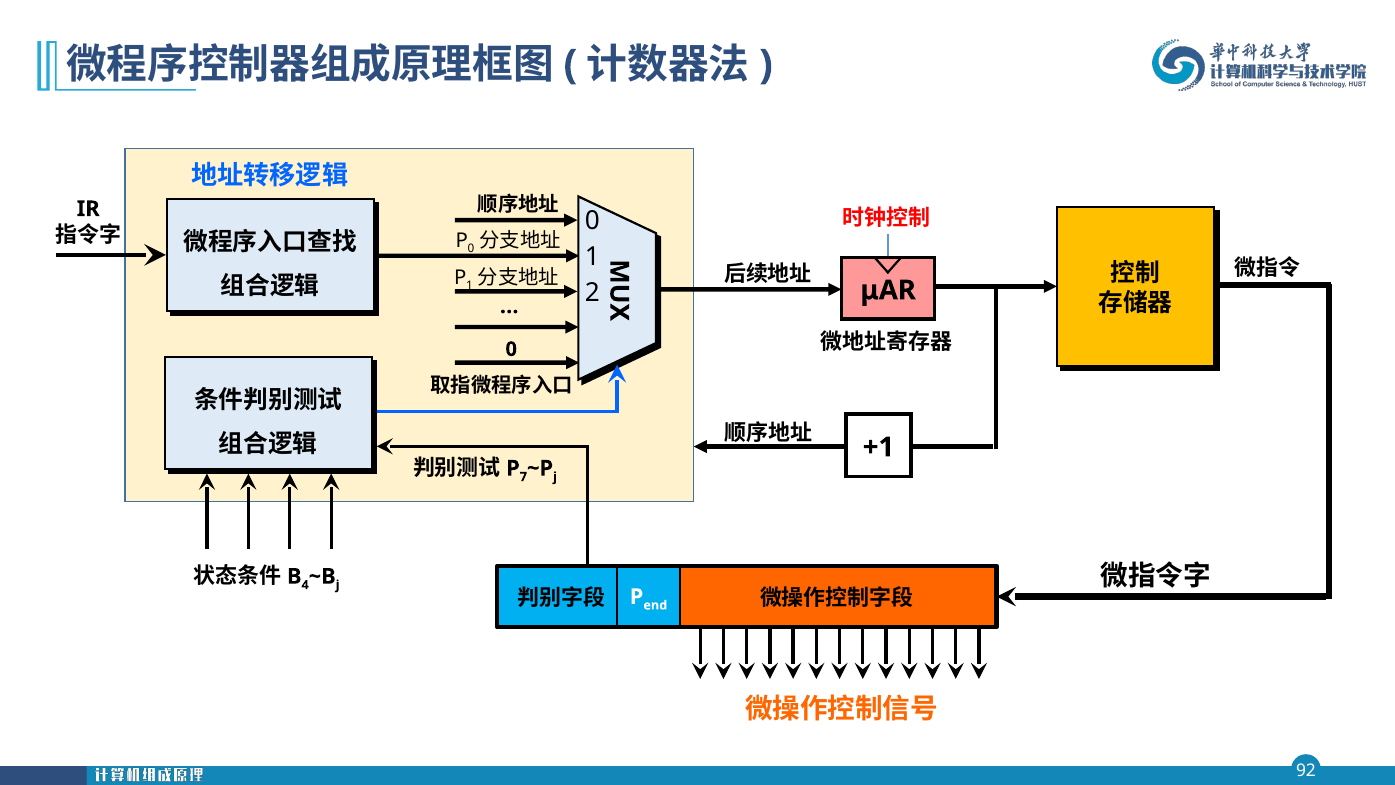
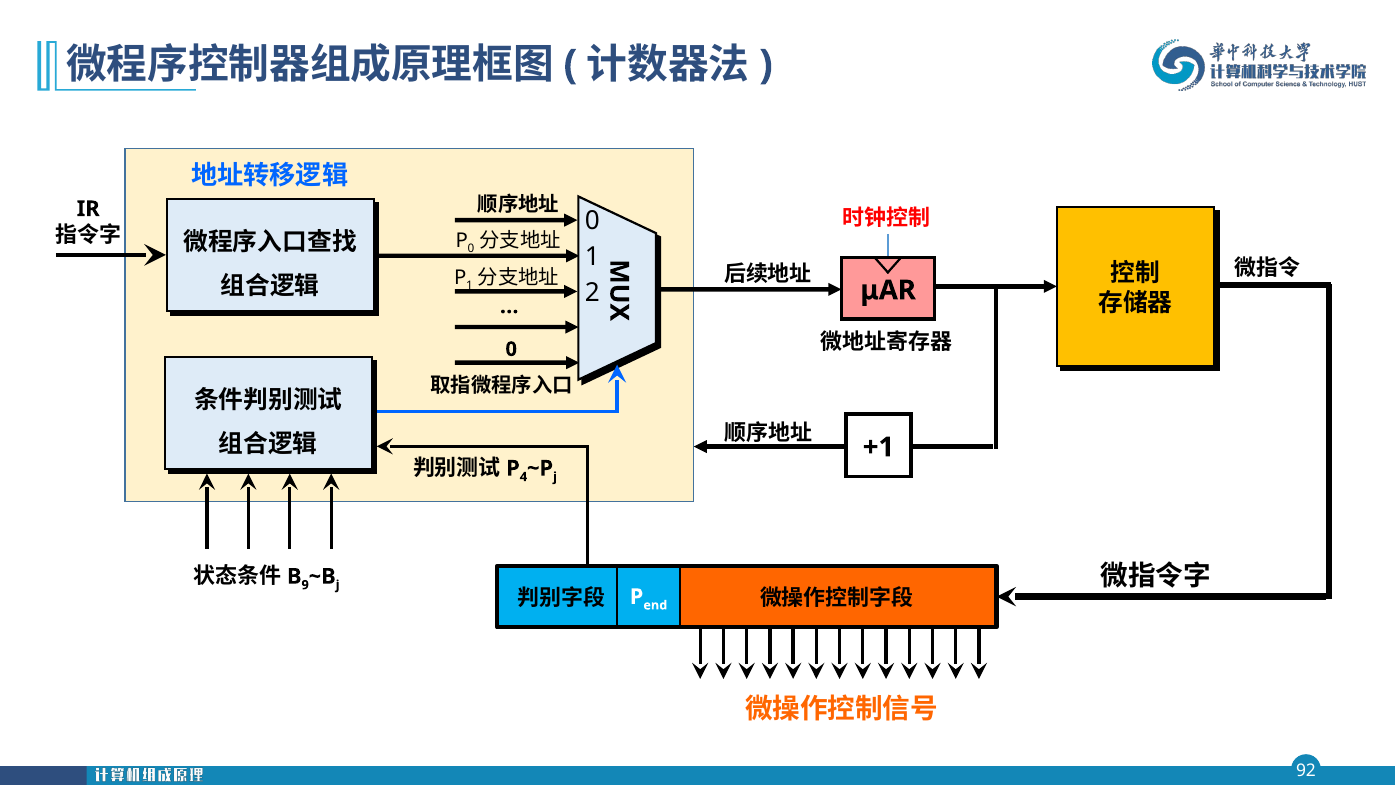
7: 7 -> 4
4: 4 -> 9
